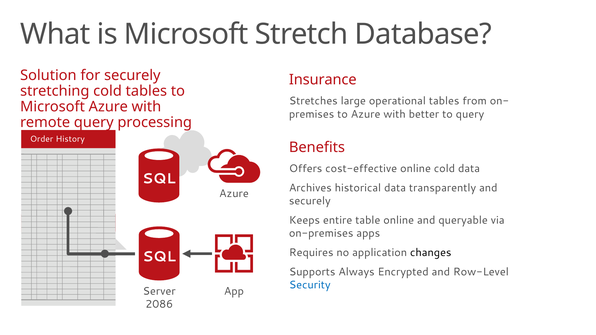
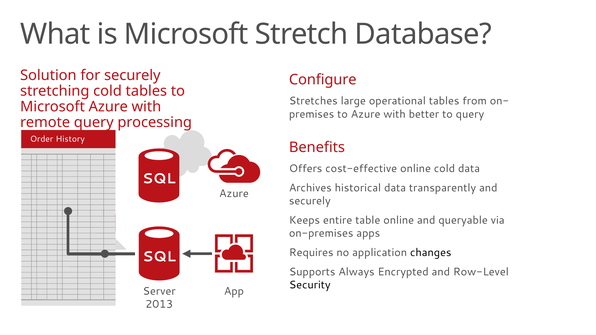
Insurance: Insurance -> Configure
Security colour: blue -> black
2086: 2086 -> 2013
